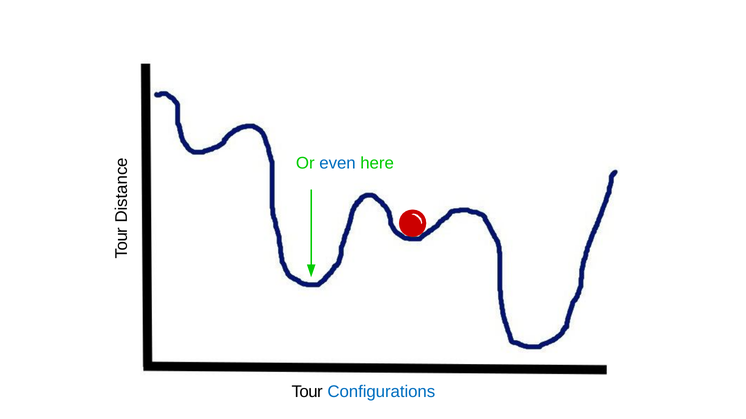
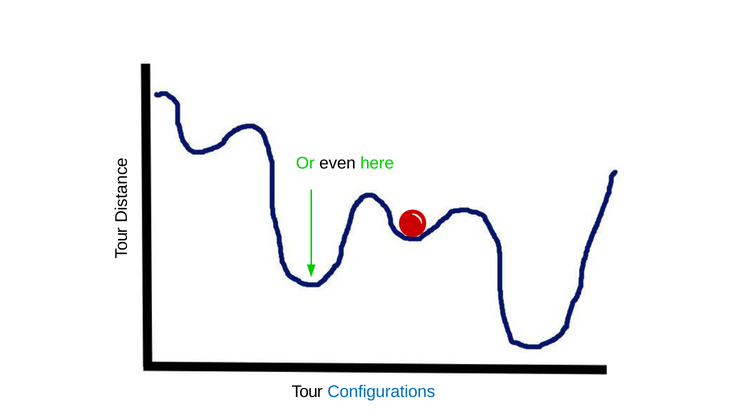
even colour: blue -> black
